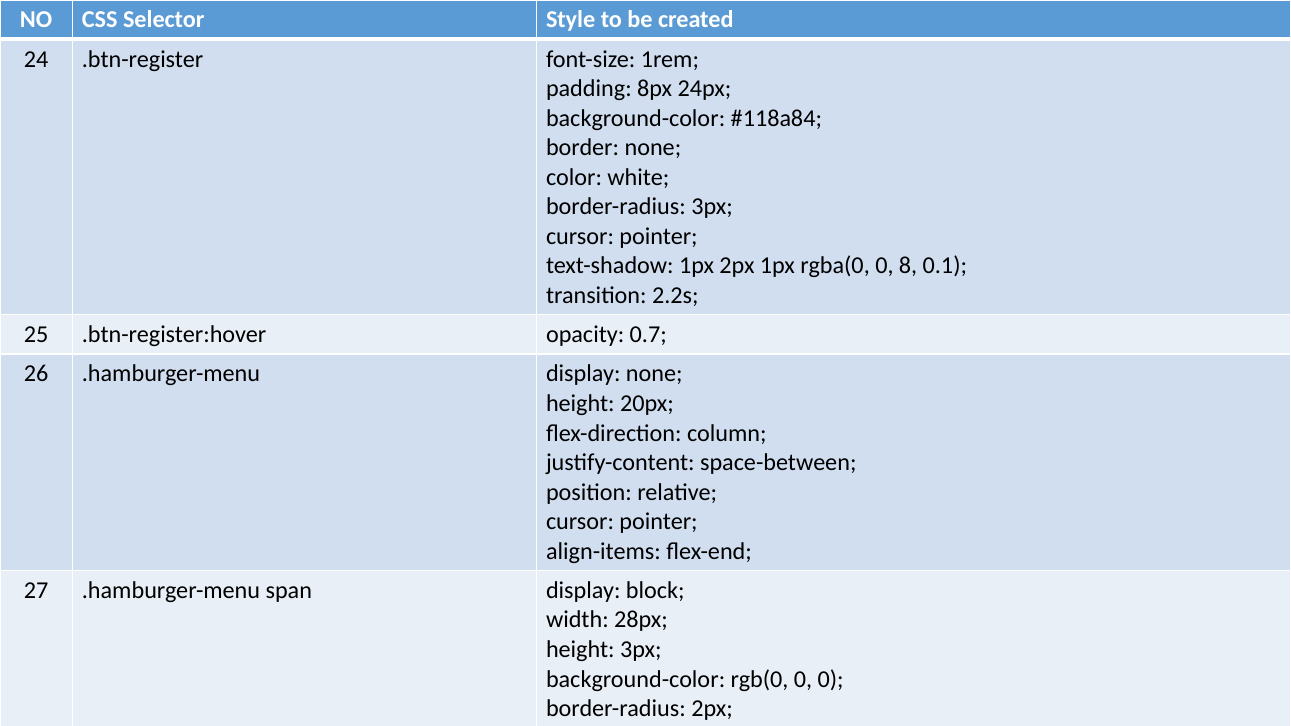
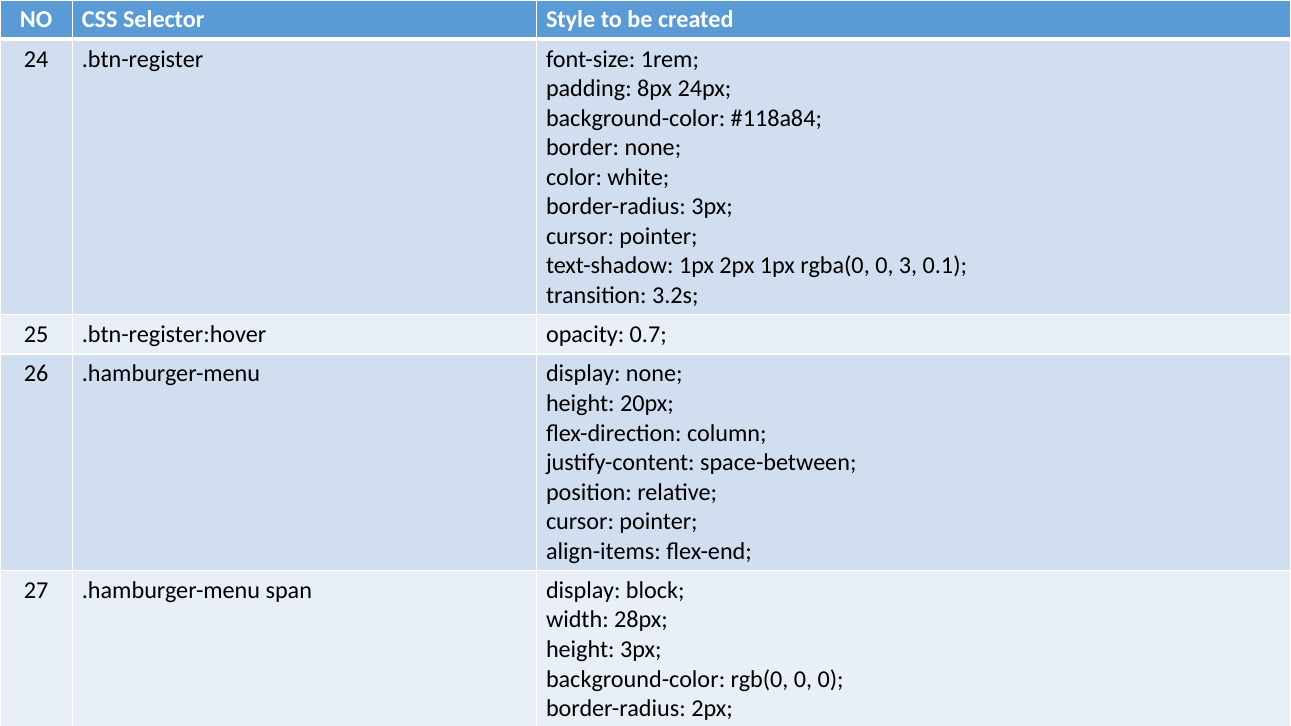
8: 8 -> 3
2.2s: 2.2s -> 3.2s
